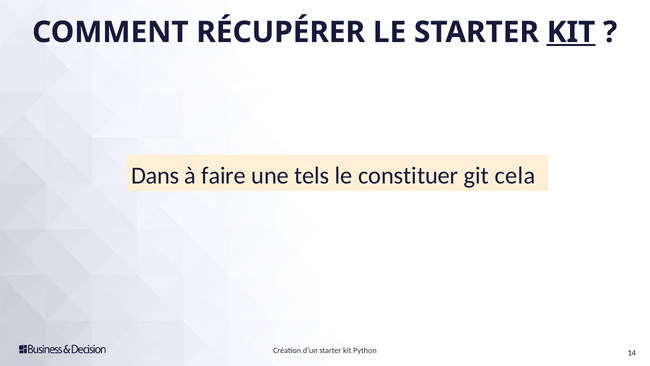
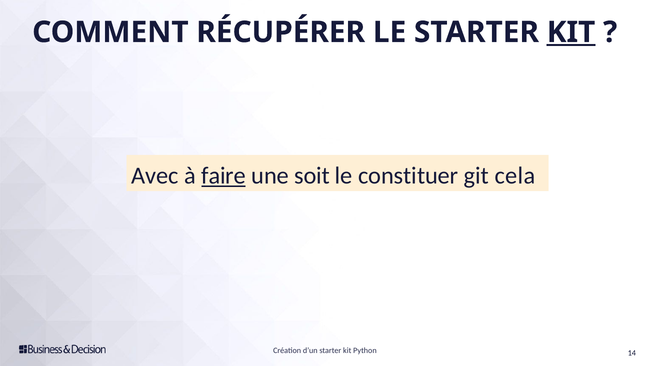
Dans: Dans -> Avec
faire underline: none -> present
tels: tels -> soit
